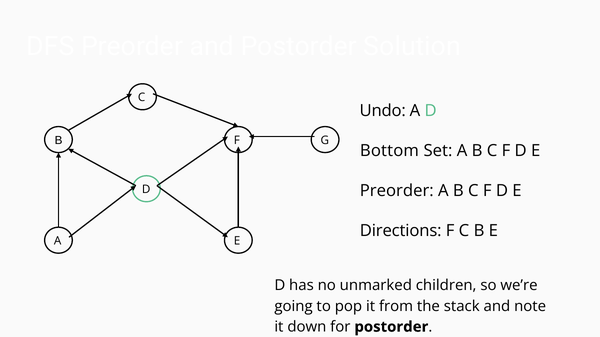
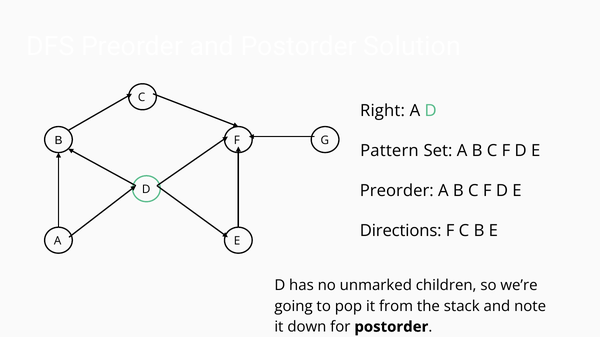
Undo: Undo -> Right
Bottom: Bottom -> Pattern
